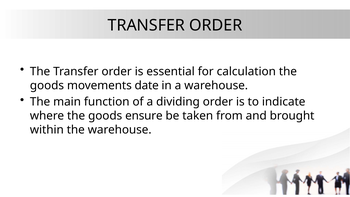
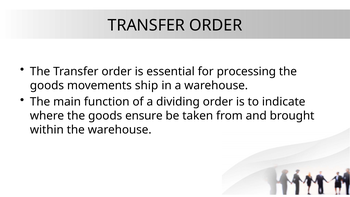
calculation: calculation -> processing
date: date -> ship
